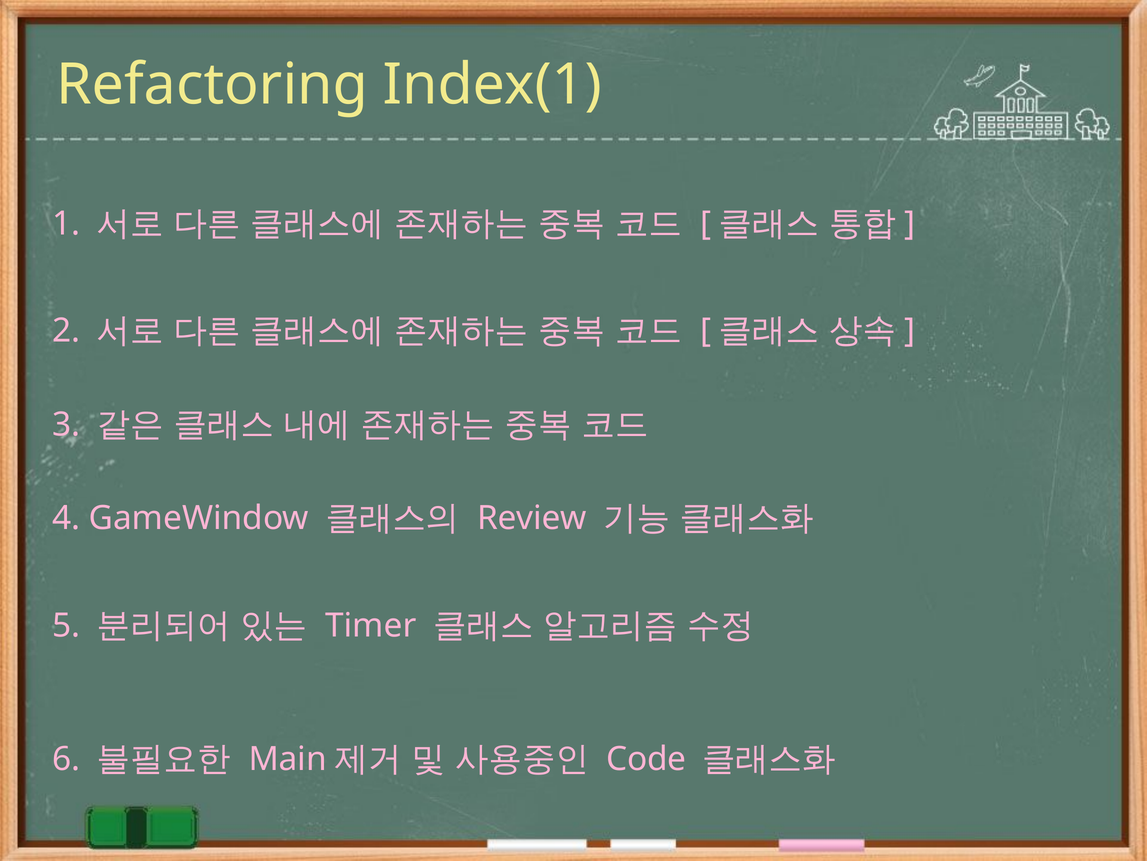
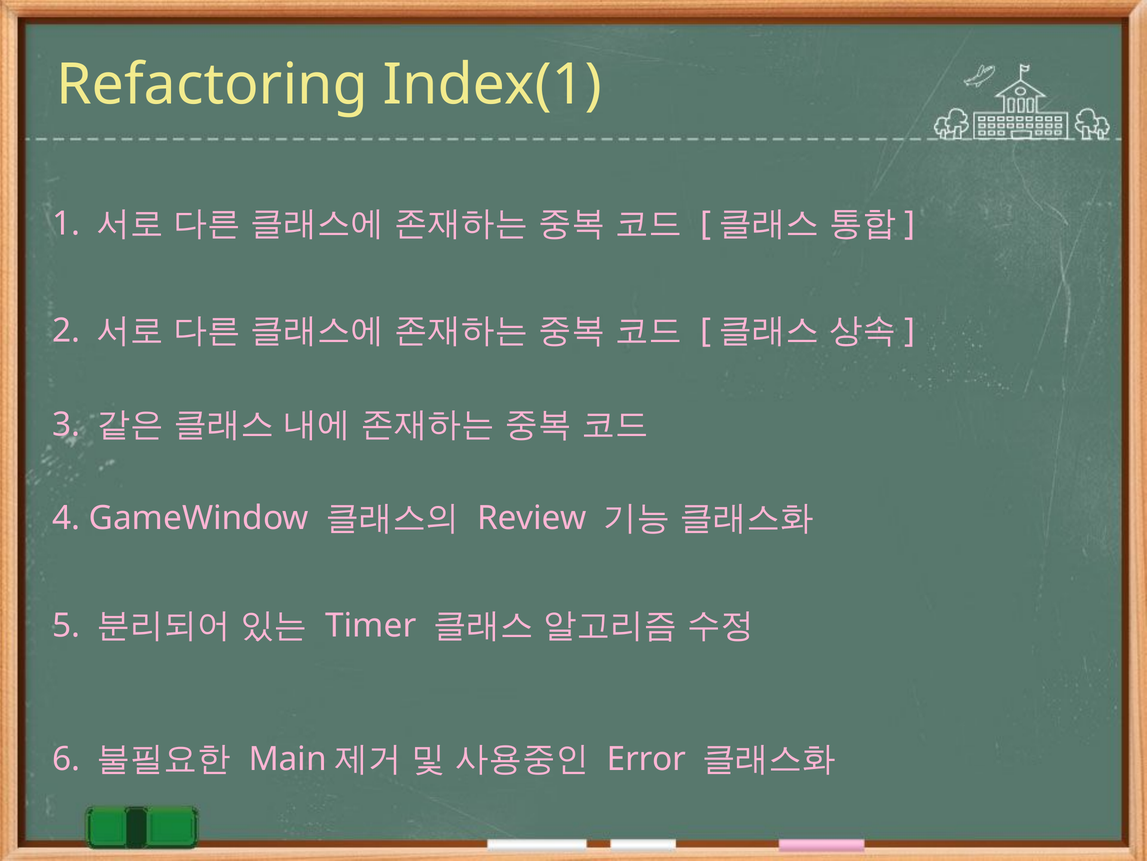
Code: Code -> Error
